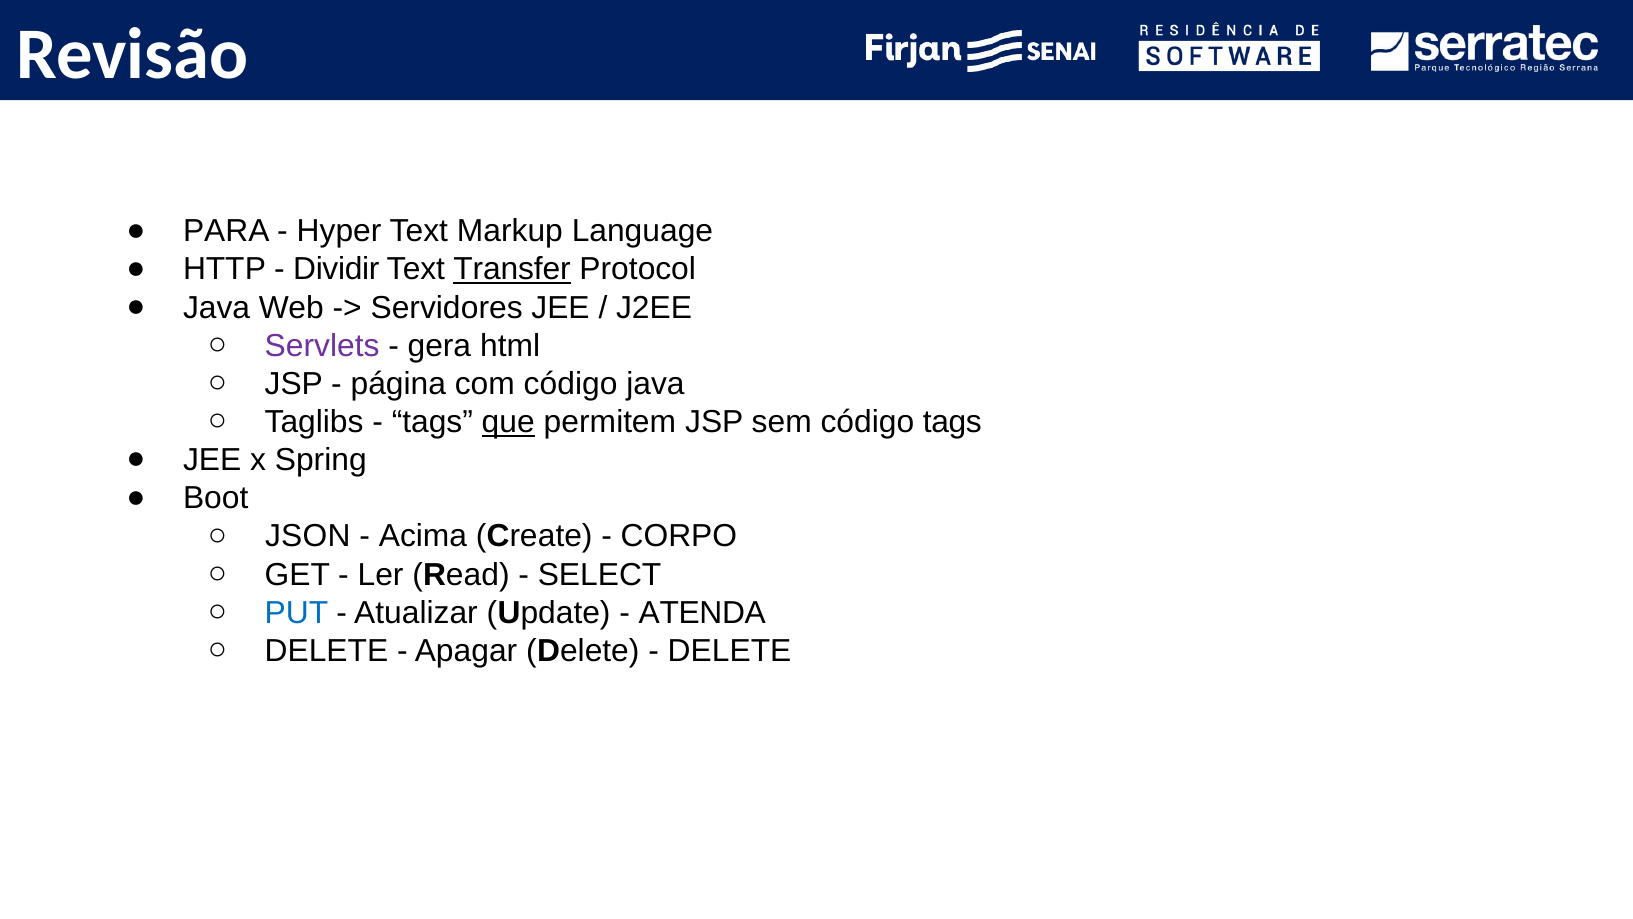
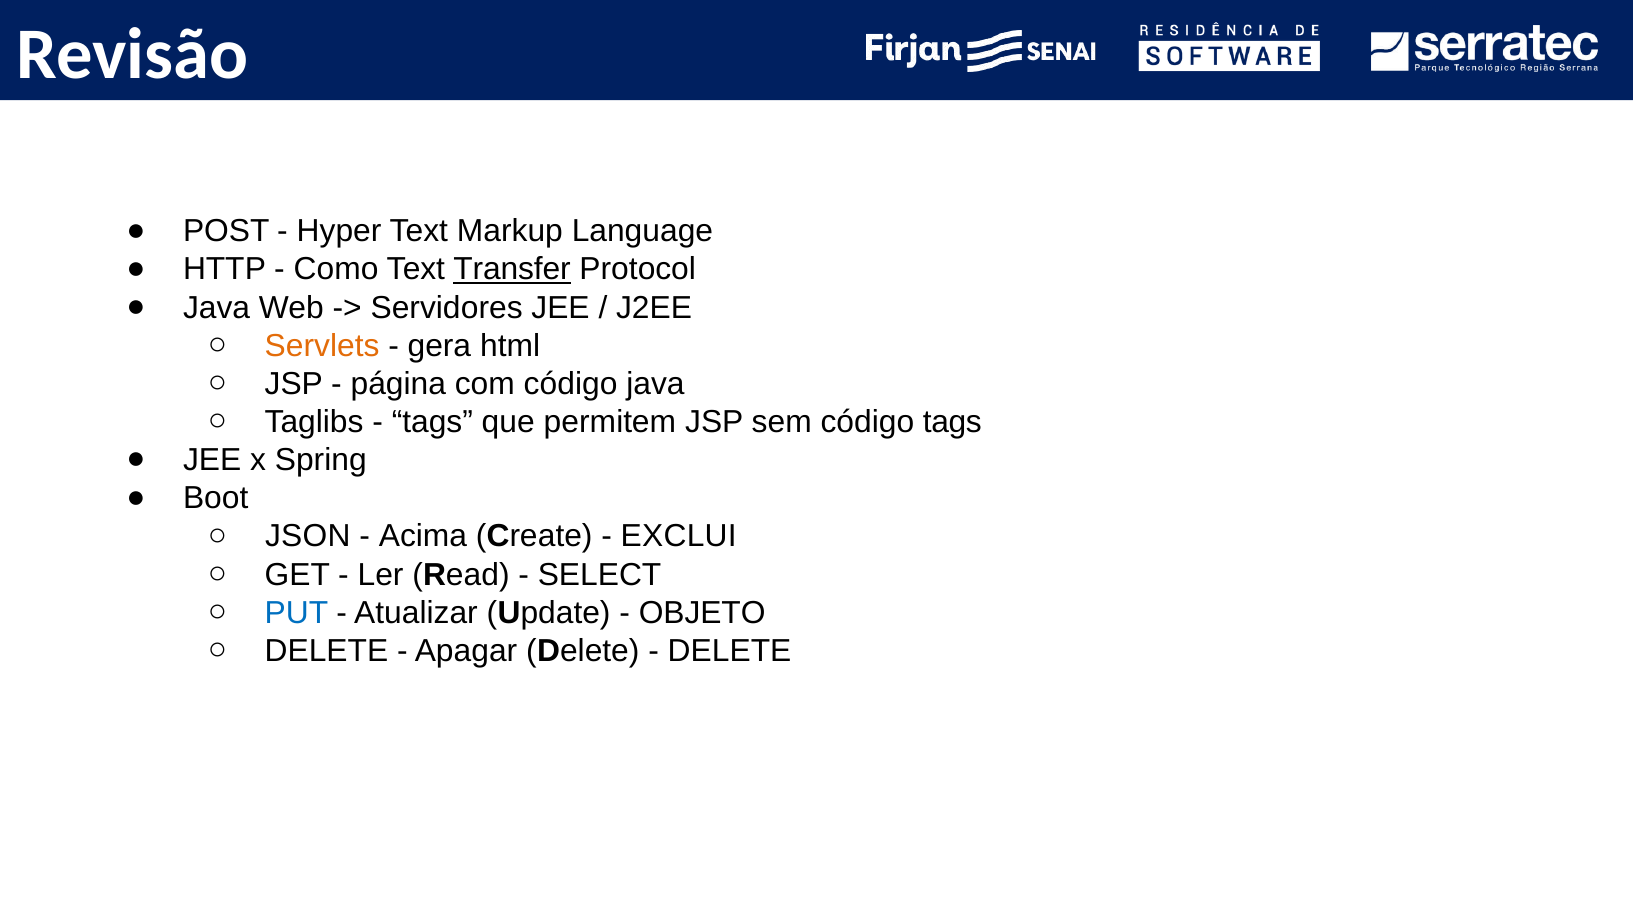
PARA: PARA -> POST
Dividir: Dividir -> Como
Servlets colour: purple -> orange
que underline: present -> none
CORPO: CORPO -> EXCLUI
ATENDA: ATENDA -> OBJETO
